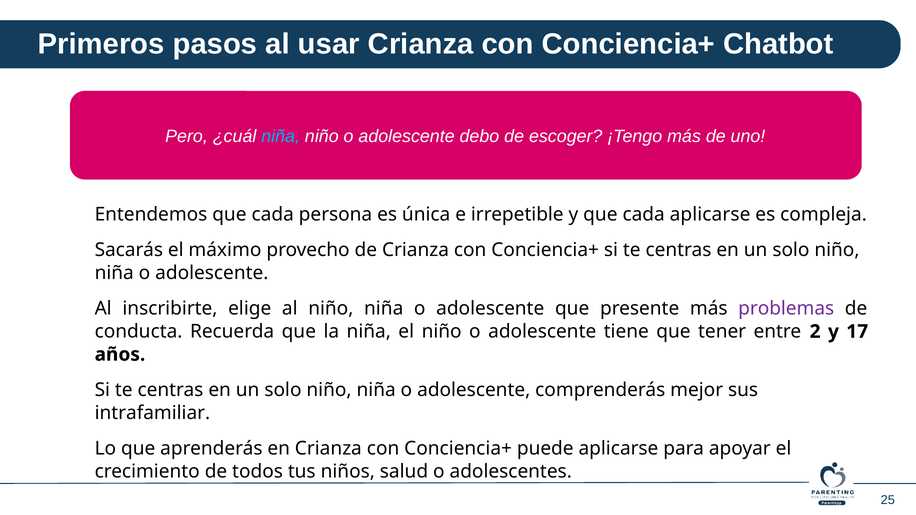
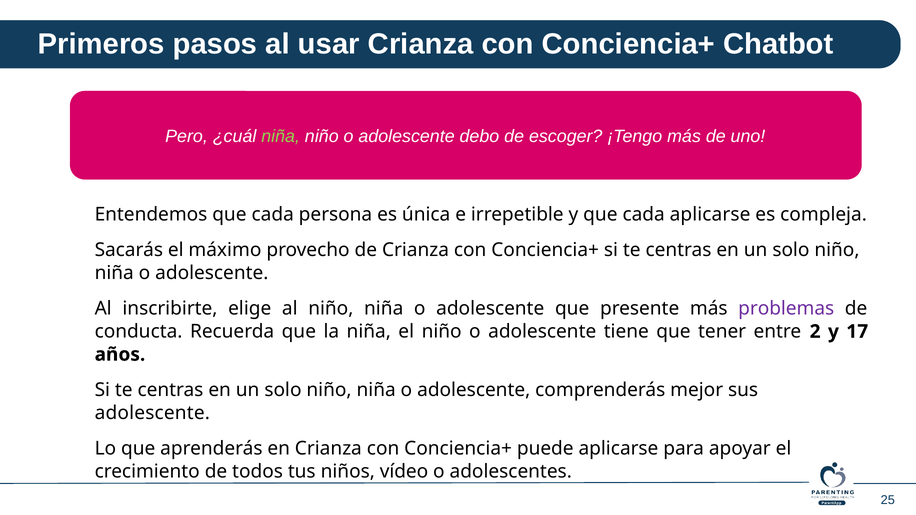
niña at (281, 136) colour: light blue -> light green
intrafamiliar at (152, 413): intrafamiliar -> adolescente
salud: salud -> vídeo
